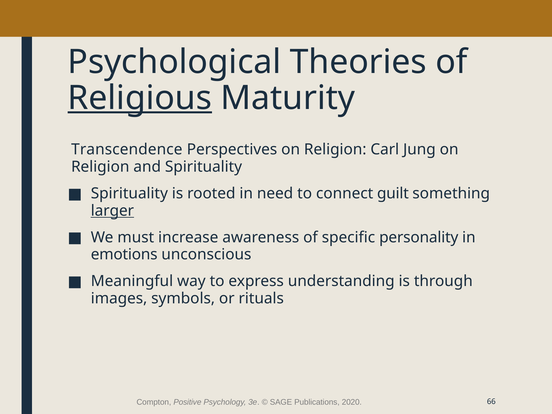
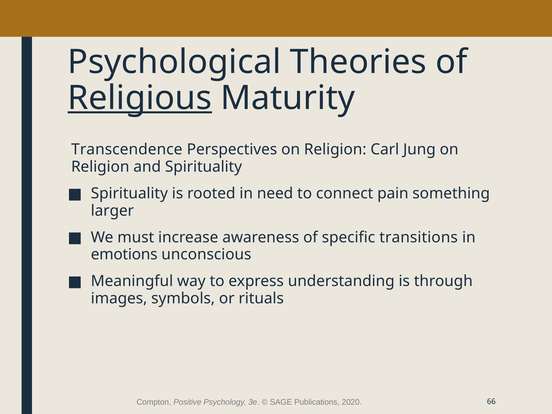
guilt: guilt -> pain
larger underline: present -> none
personality: personality -> transitions
